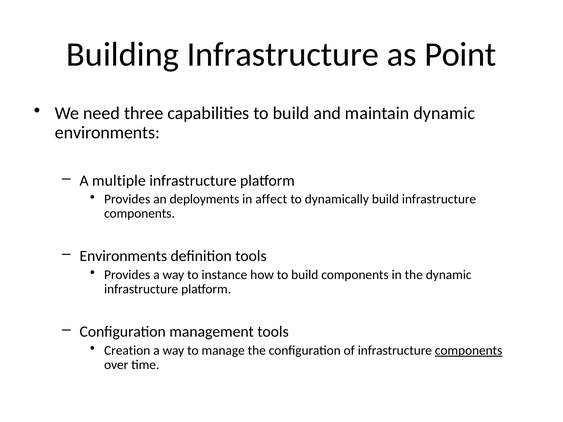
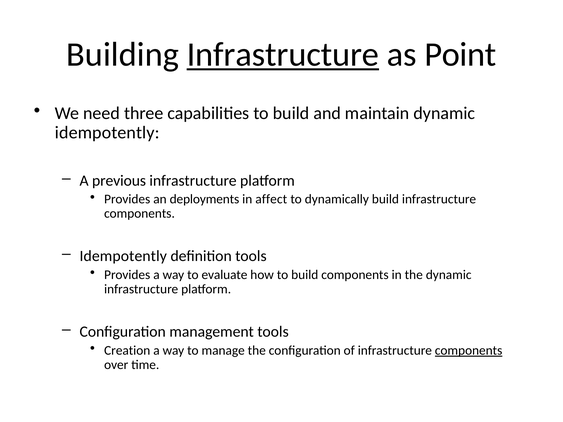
Infrastructure at (283, 55) underline: none -> present
environments at (107, 133): environments -> idempotently
multiple: multiple -> previous
Environments at (123, 256): Environments -> Idempotently
instance: instance -> evaluate
